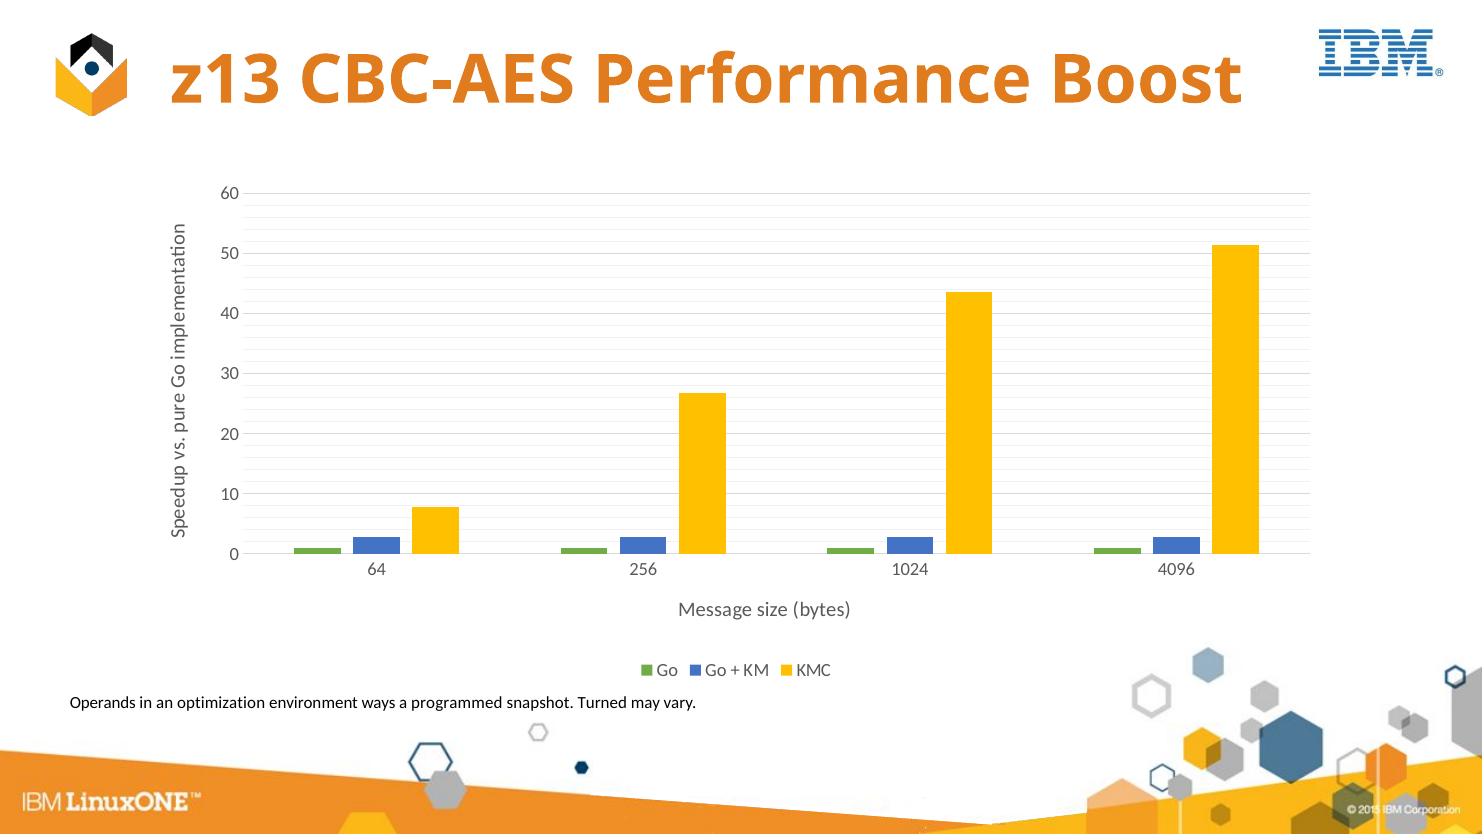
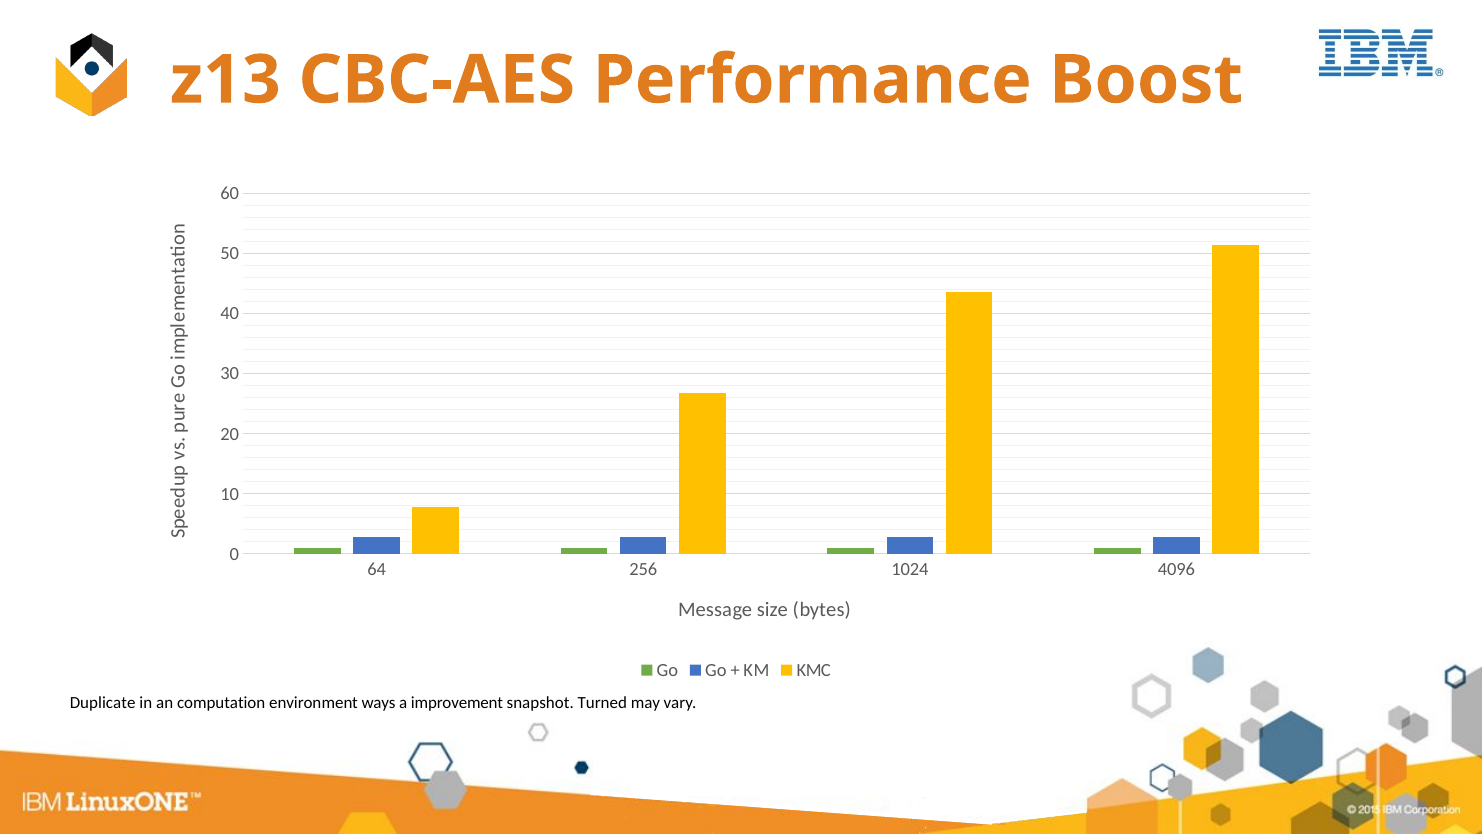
Operands: Operands -> Duplicate
optimization: optimization -> computation
programmed: programmed -> improvement
